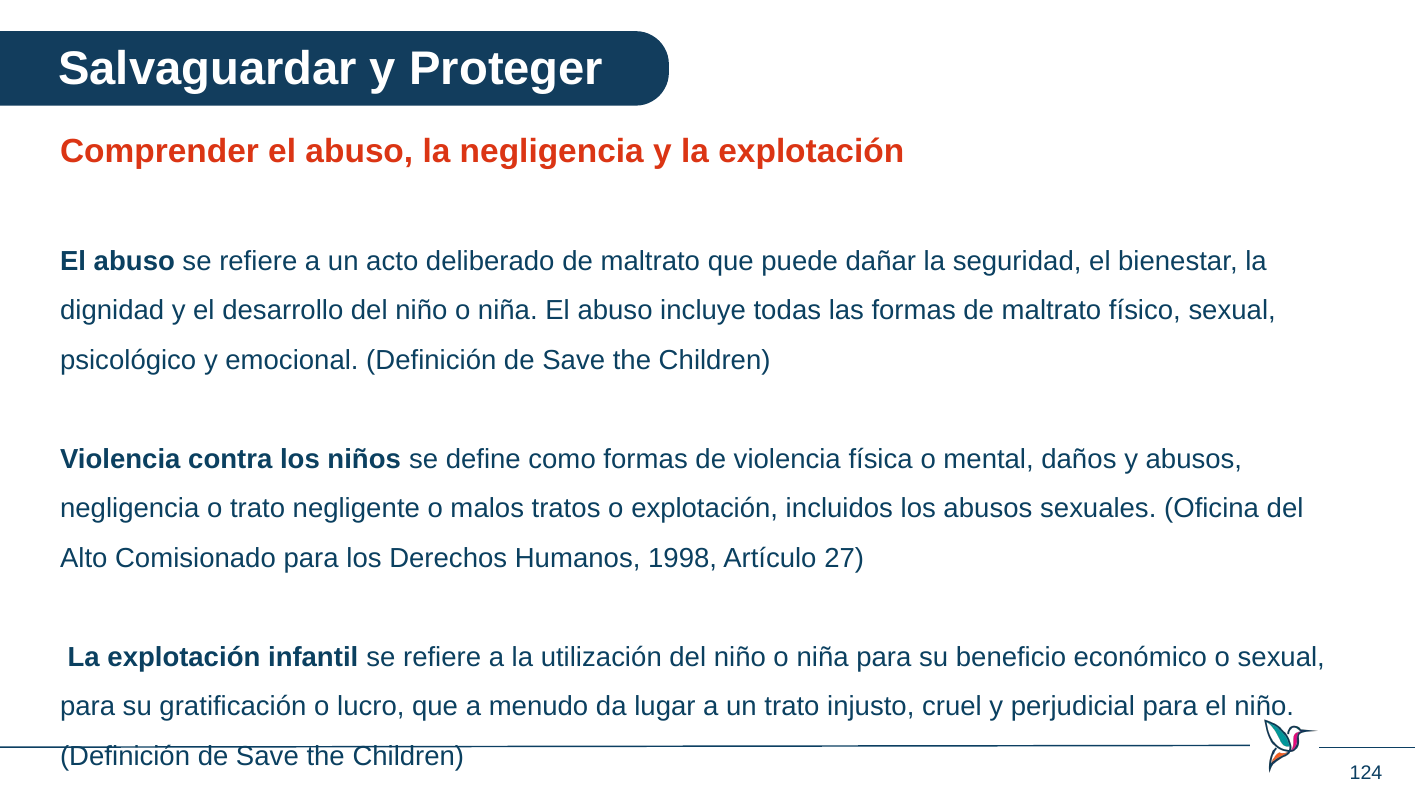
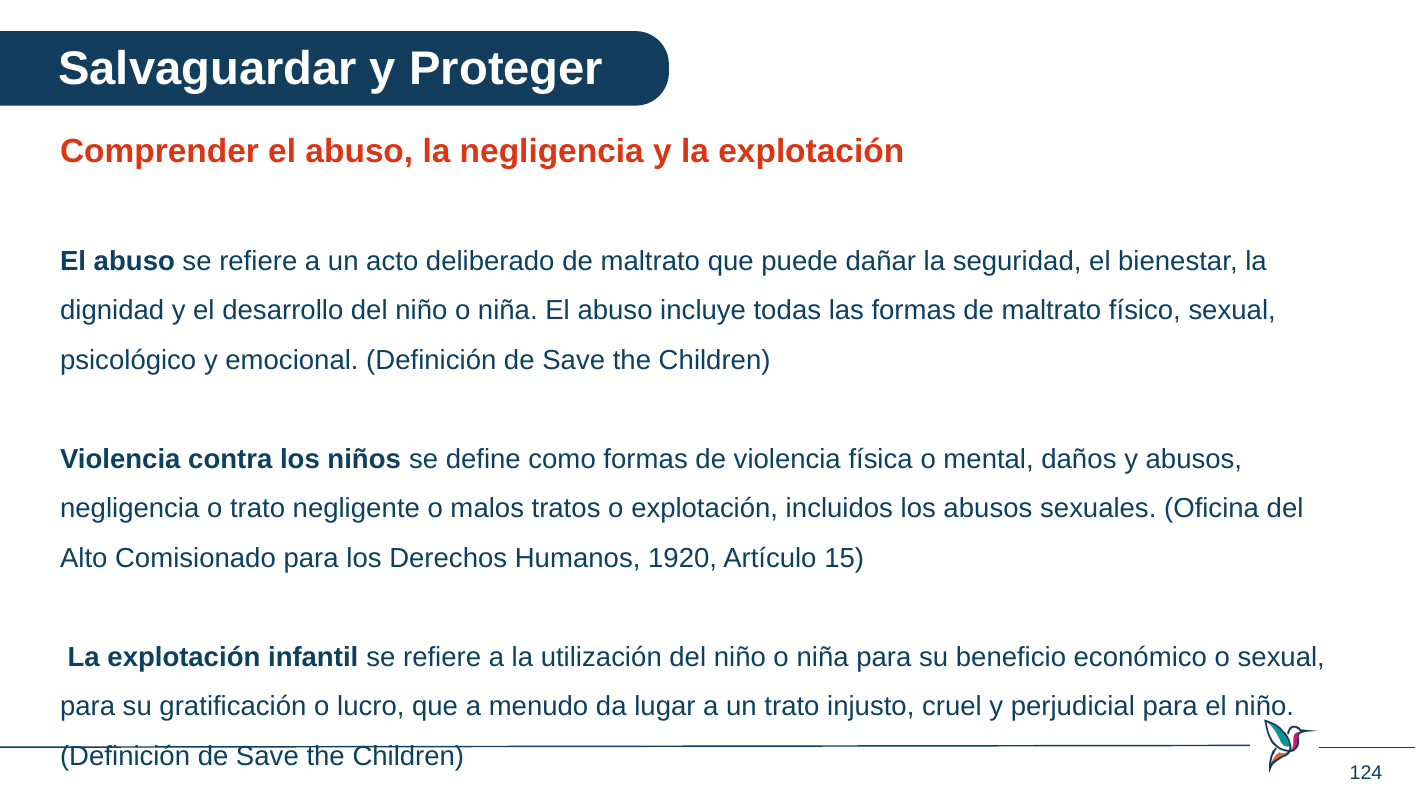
1998: 1998 -> 1920
27: 27 -> 15
